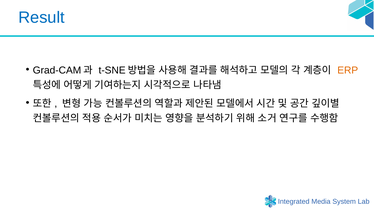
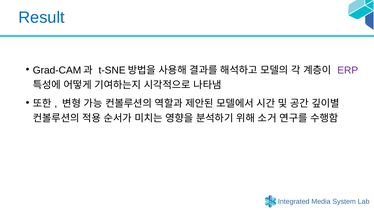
ERP colour: orange -> purple
